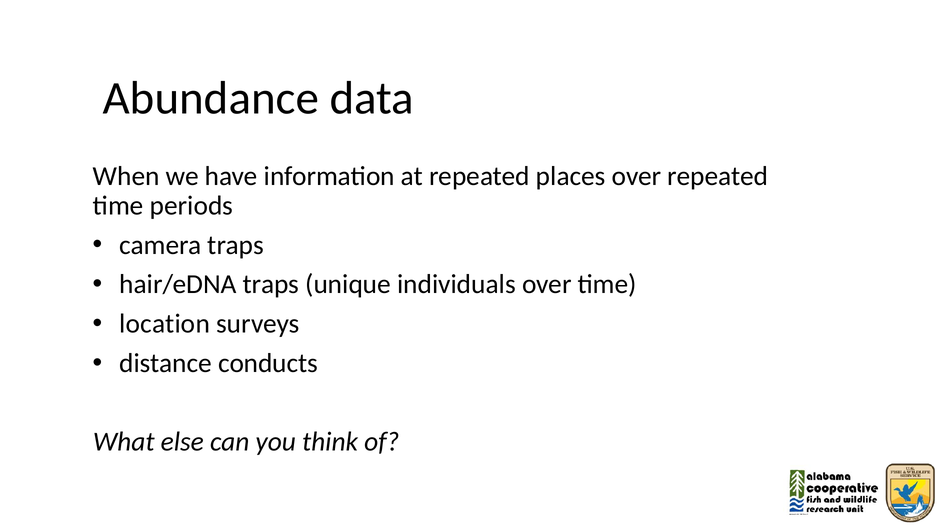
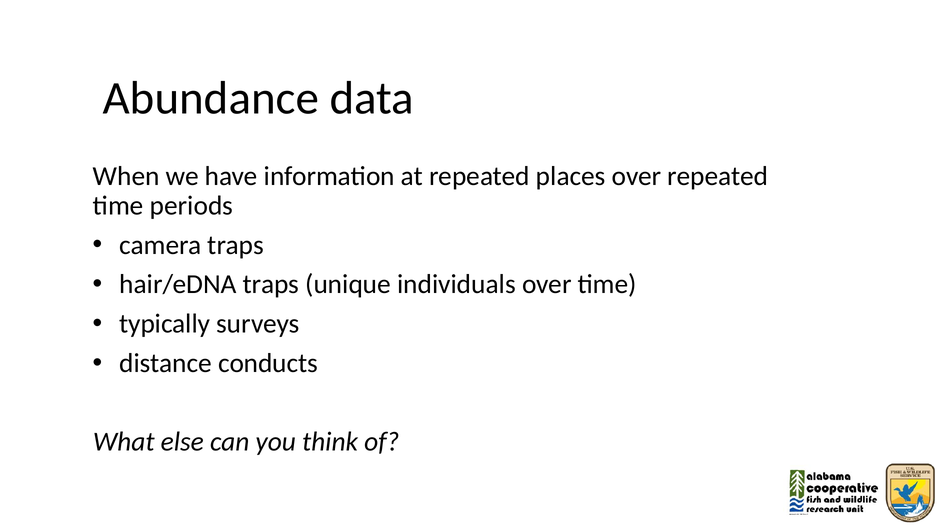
location: location -> typically
